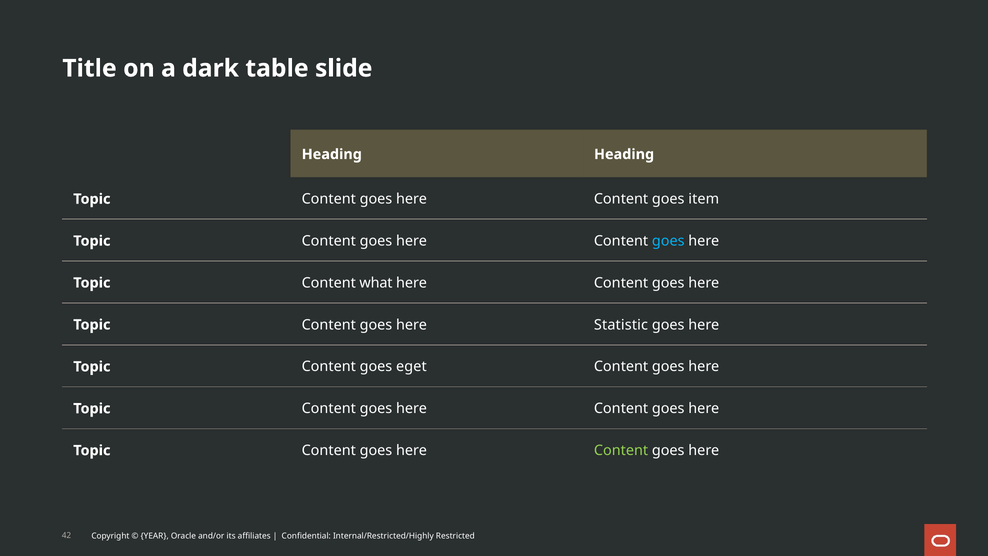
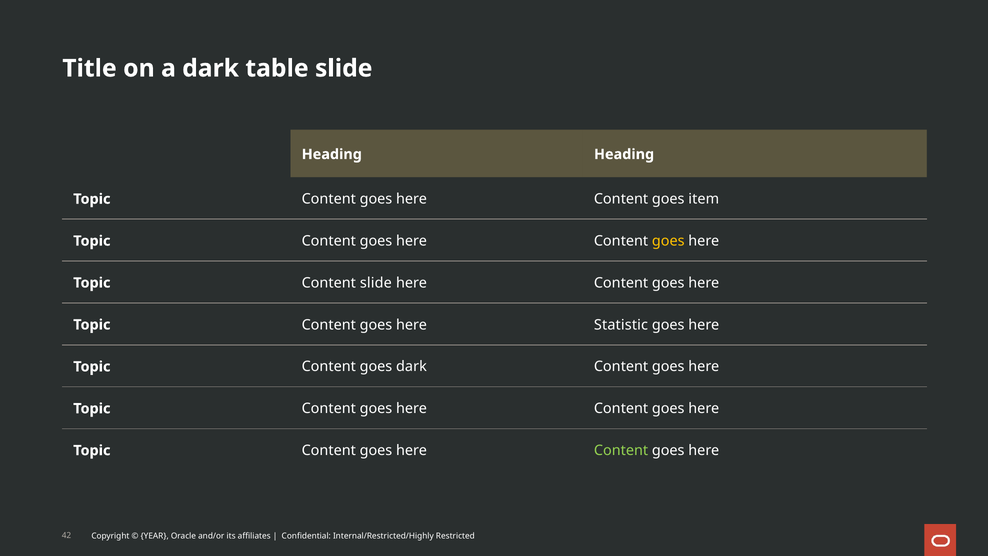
goes at (668, 241) colour: light blue -> yellow
Content what: what -> slide
goes eget: eget -> dark
